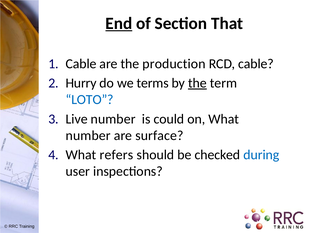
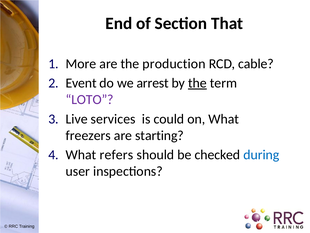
End underline: present -> none
Cable at (81, 64): Cable -> More
Hurry: Hurry -> Event
terms: terms -> arrest
LOTO colour: blue -> purple
Live number: number -> services
number at (88, 135): number -> freezers
surface: surface -> starting
